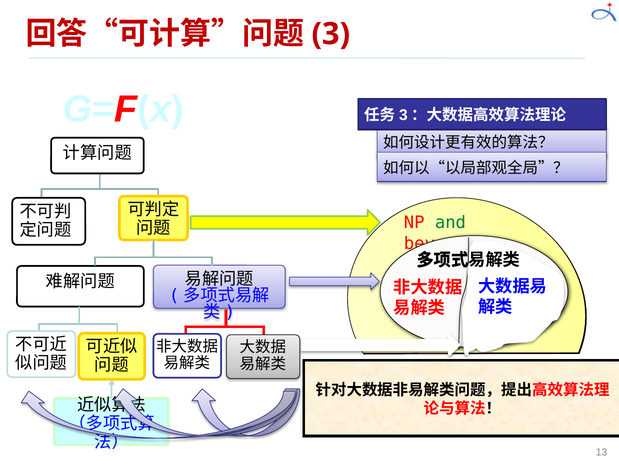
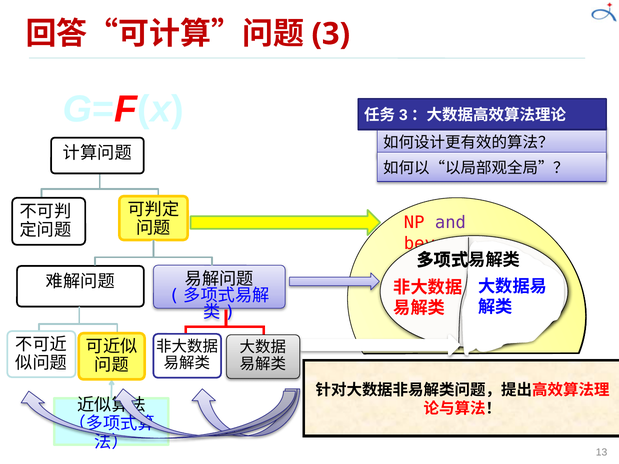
and colour: green -> purple
